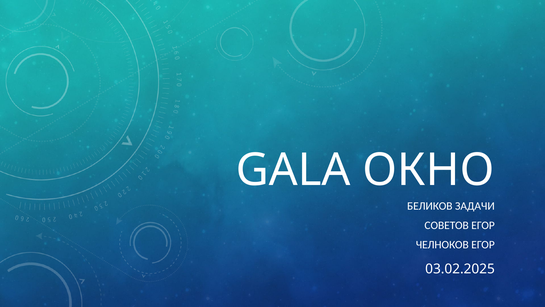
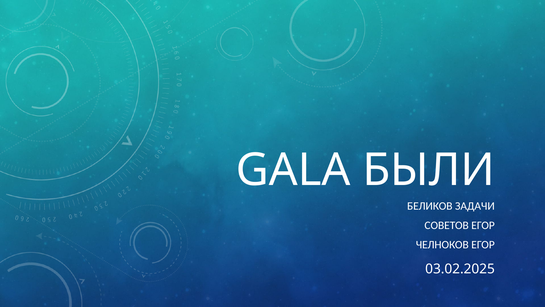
ОКНО: ОКНО -> БЫЛИ
